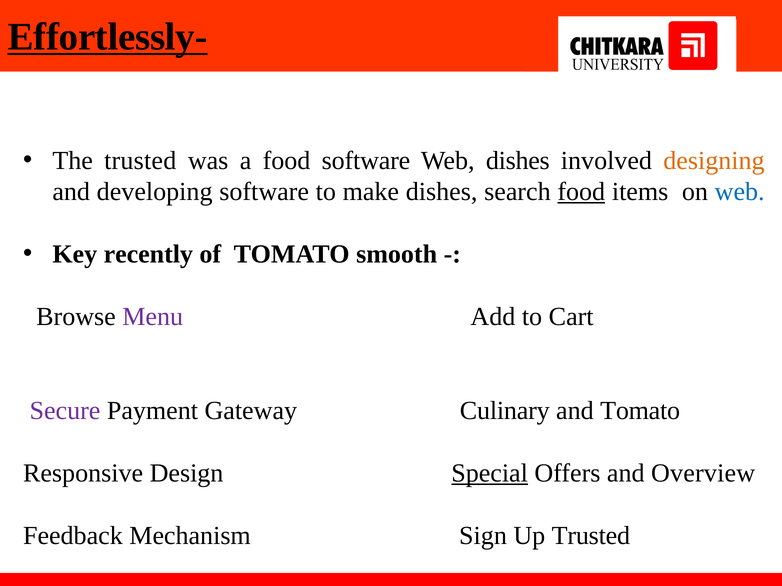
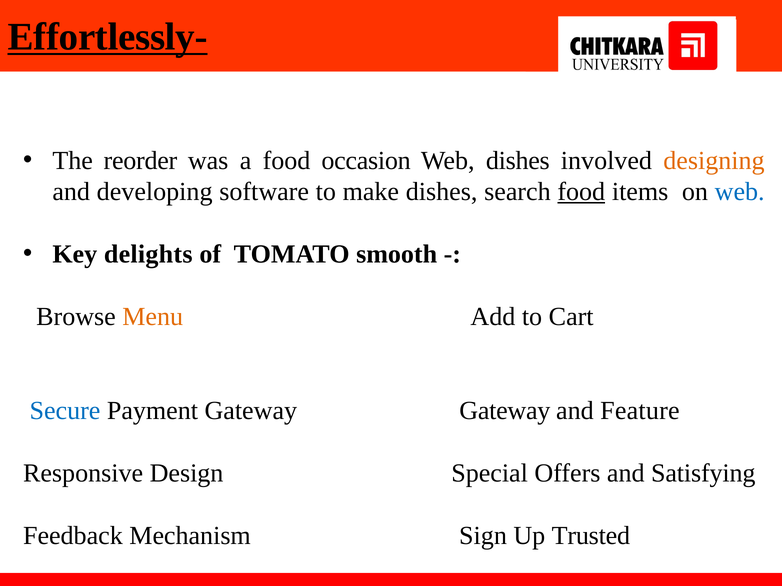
The trusted: trusted -> reorder
food software: software -> occasion
recently: recently -> delights
Menu colour: purple -> orange
Secure colour: purple -> blue
Gateway Culinary: Culinary -> Gateway
and Tomato: Tomato -> Feature
Special underline: present -> none
Overview: Overview -> Satisfying
